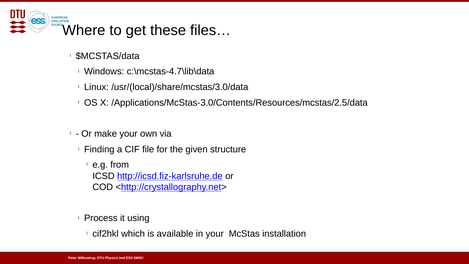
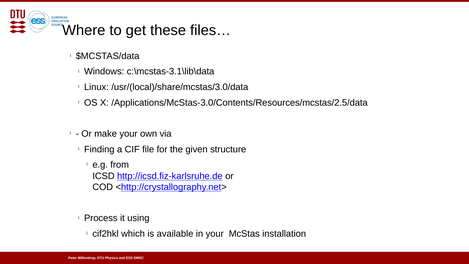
c:\mcstas-4.7\lib\data: c:\mcstas-4.7\lib\data -> c:\mcstas-3.1\lib\data
